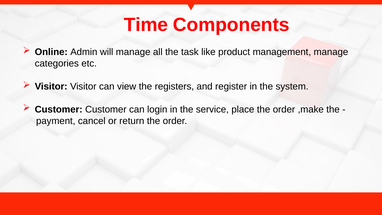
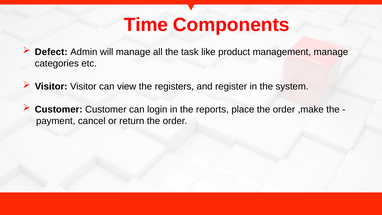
Online: Online -> Defect
service: service -> reports
